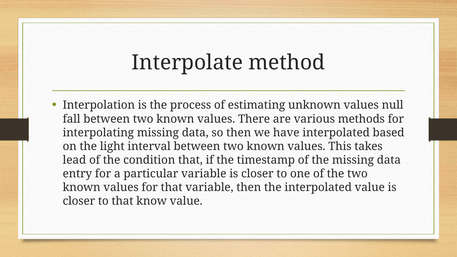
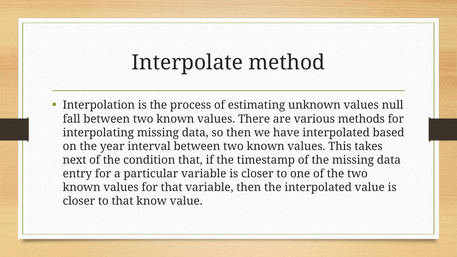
light: light -> year
lead: lead -> next
